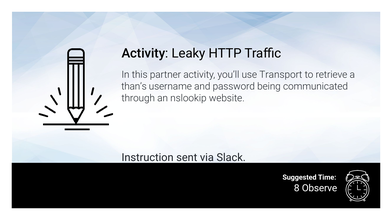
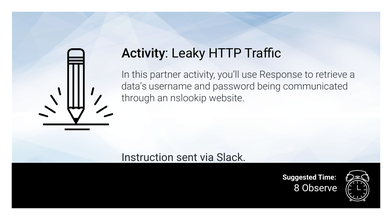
Transport: Transport -> Response
than’s: than’s -> data’s
